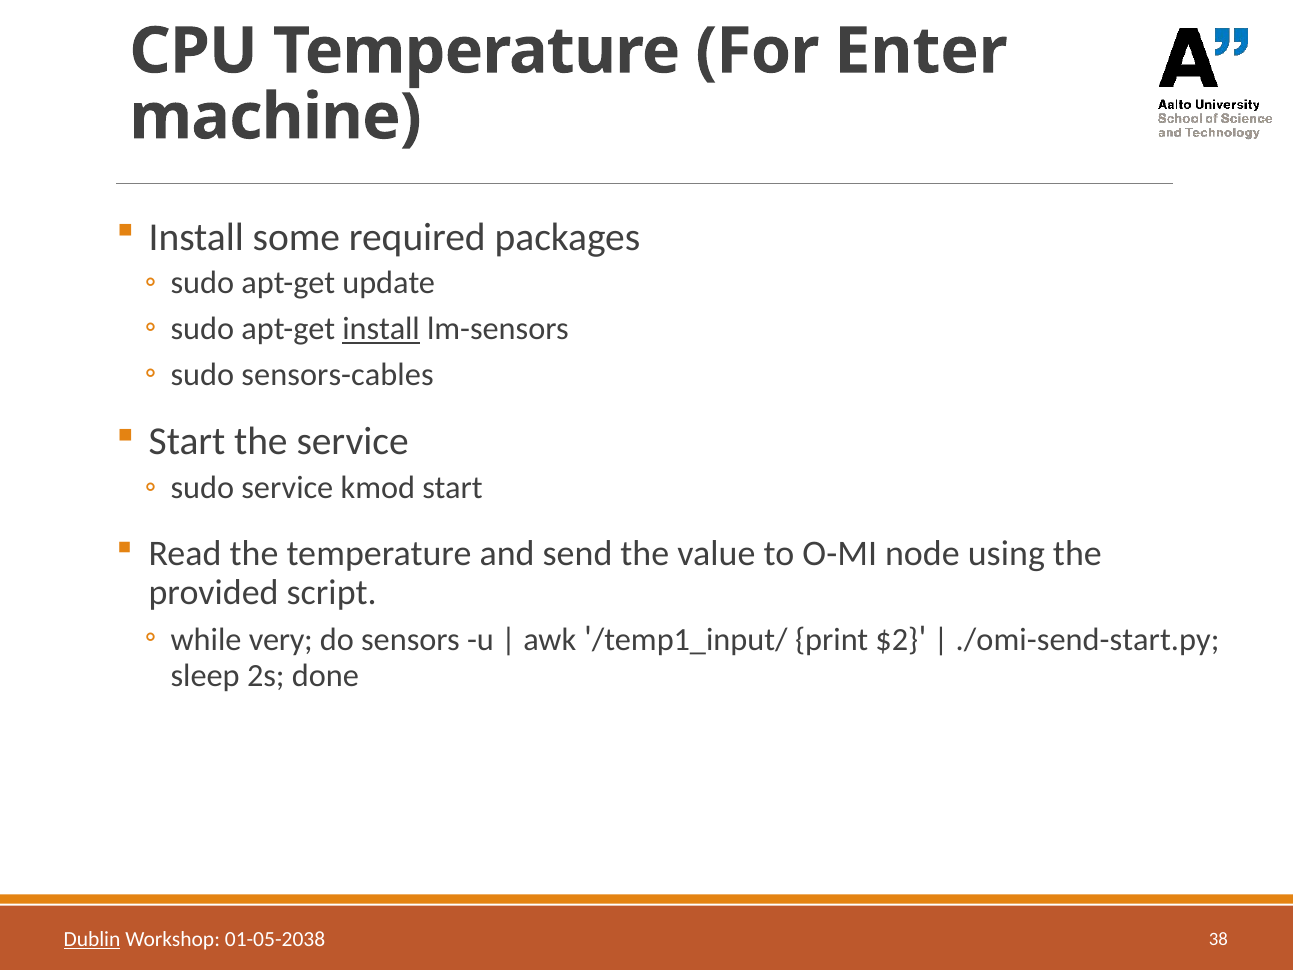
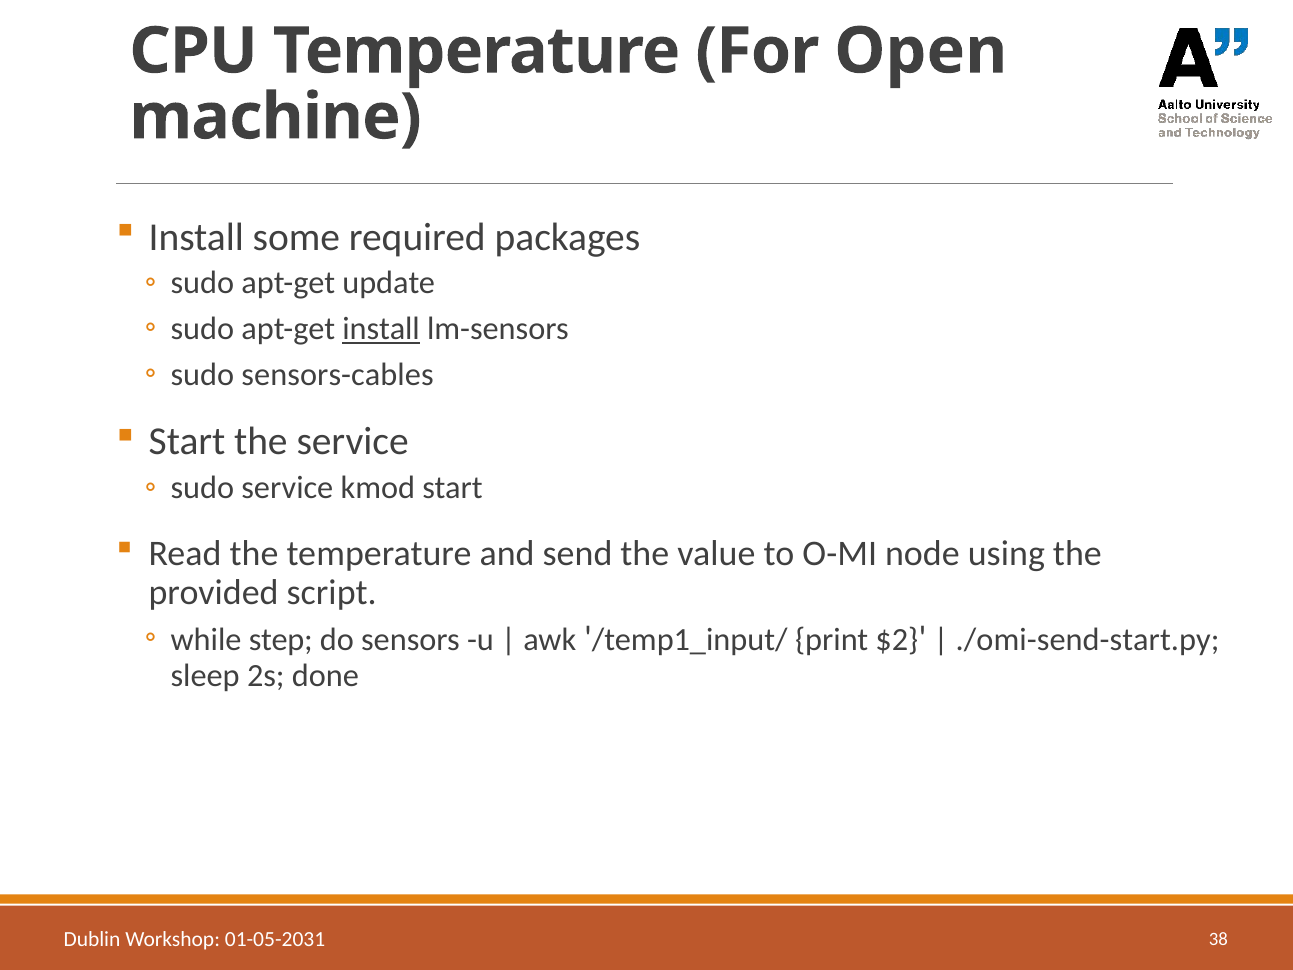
Enter: Enter -> Open
very: very -> step
Dublin underline: present -> none
01-05-2038: 01-05-2038 -> 01-05-2031
